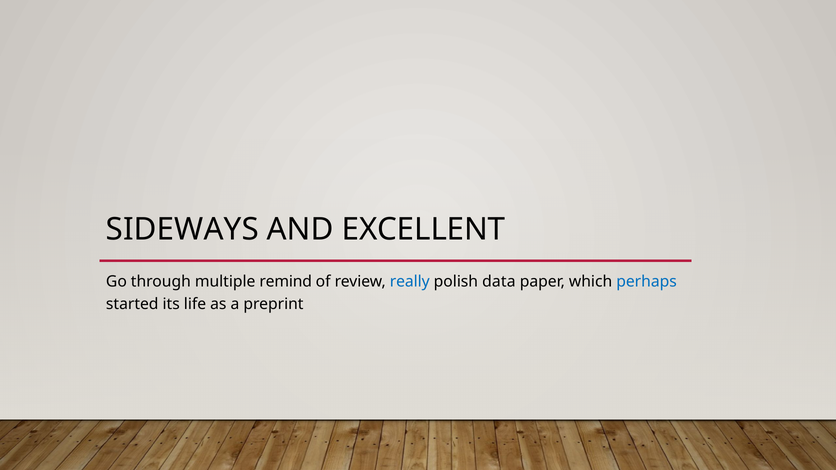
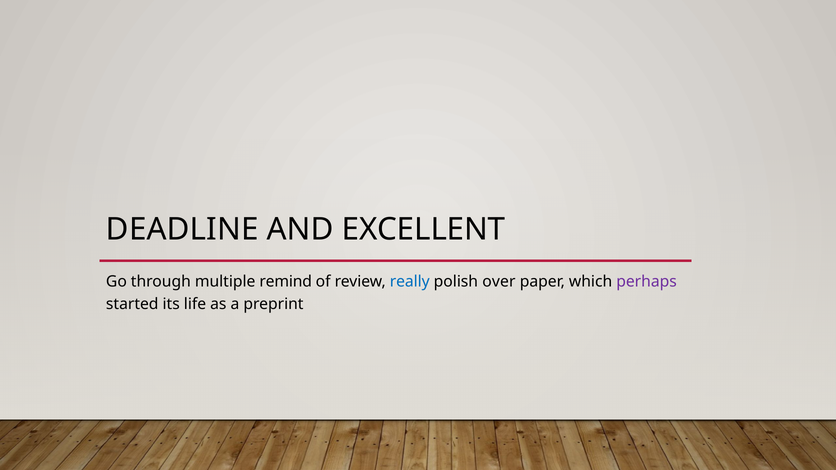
SIDEWAYS: SIDEWAYS -> DEADLINE
data: data -> over
perhaps colour: blue -> purple
